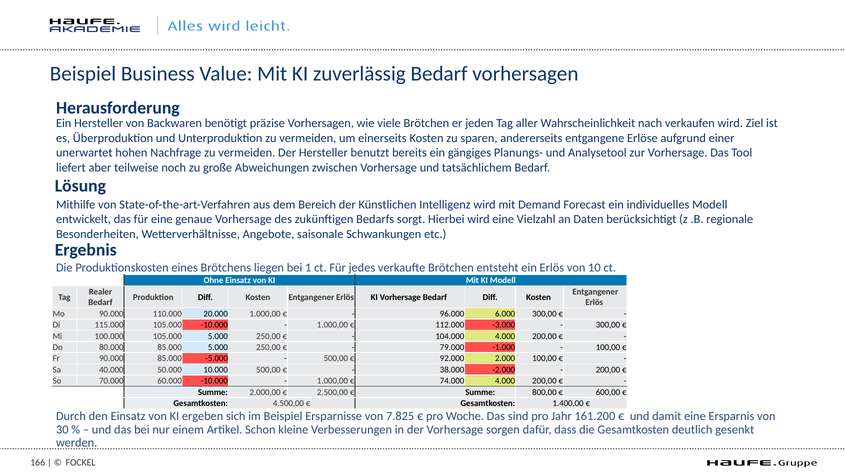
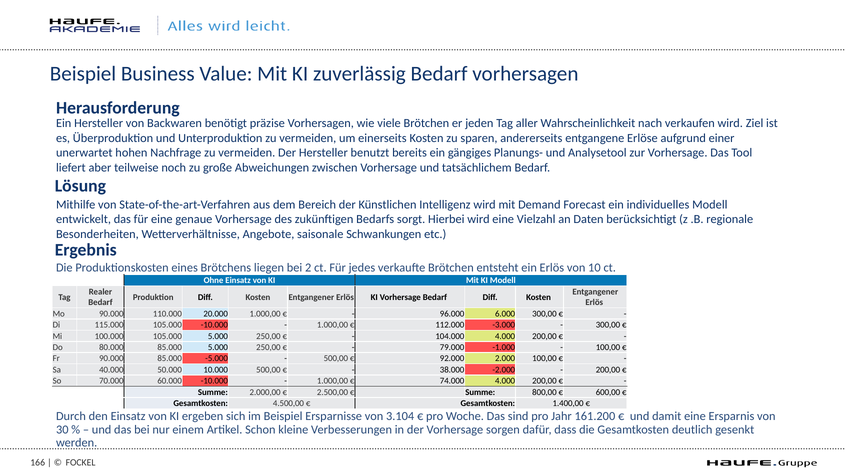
1: 1 -> 2
7.825: 7.825 -> 3.104
